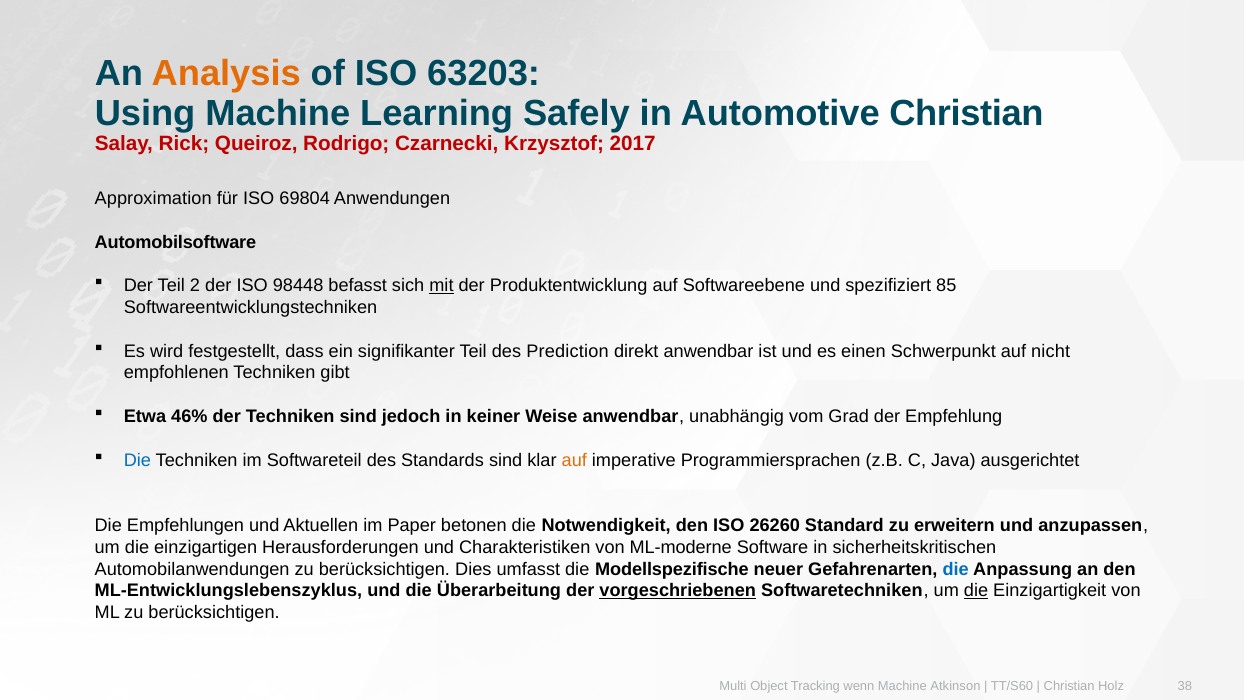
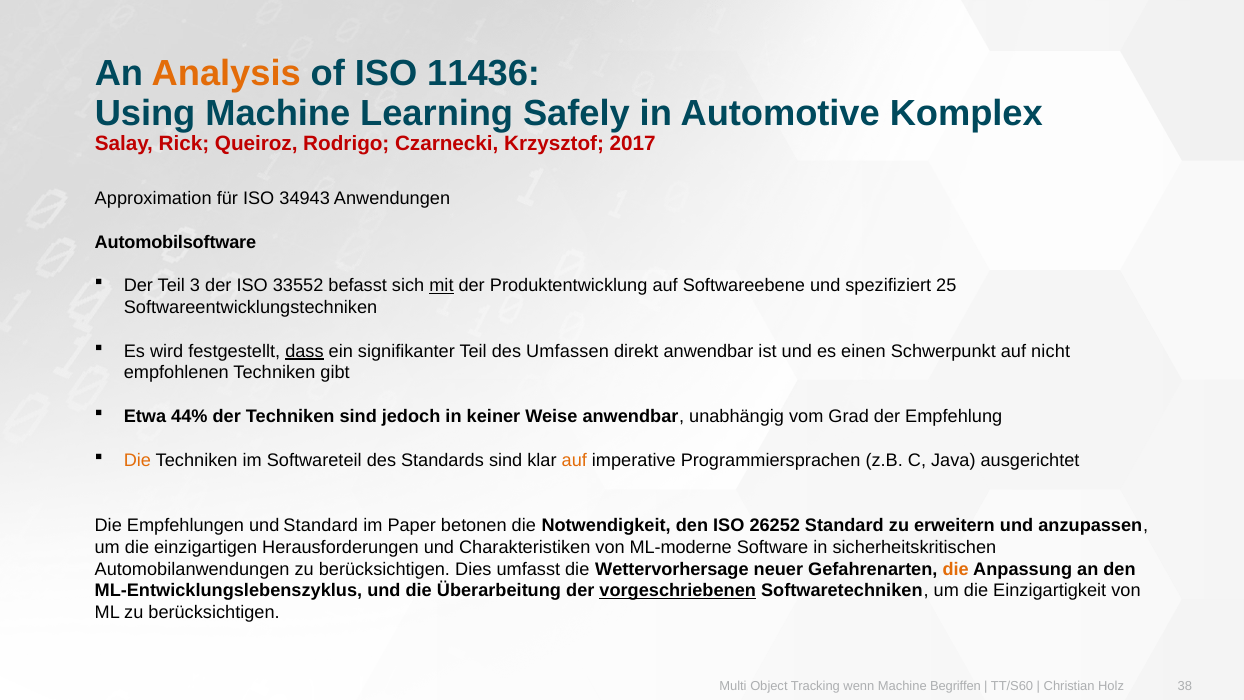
63203: 63203 -> 11436
Automotive Christian: Christian -> Komplex
69804: 69804 -> 34943
2: 2 -> 3
98448: 98448 -> 33552
85: 85 -> 25
dass underline: none -> present
Prediction: Prediction -> Umfassen
46%: 46% -> 44%
Die at (137, 460) colour: blue -> orange
und Aktuellen: Aktuellen -> Standard
26260: 26260 -> 26252
Modellspezifische: Modellspezifische -> Wettervorhersage
die at (956, 569) colour: blue -> orange
die at (976, 591) underline: present -> none
Atkinson: Atkinson -> Begriffen
